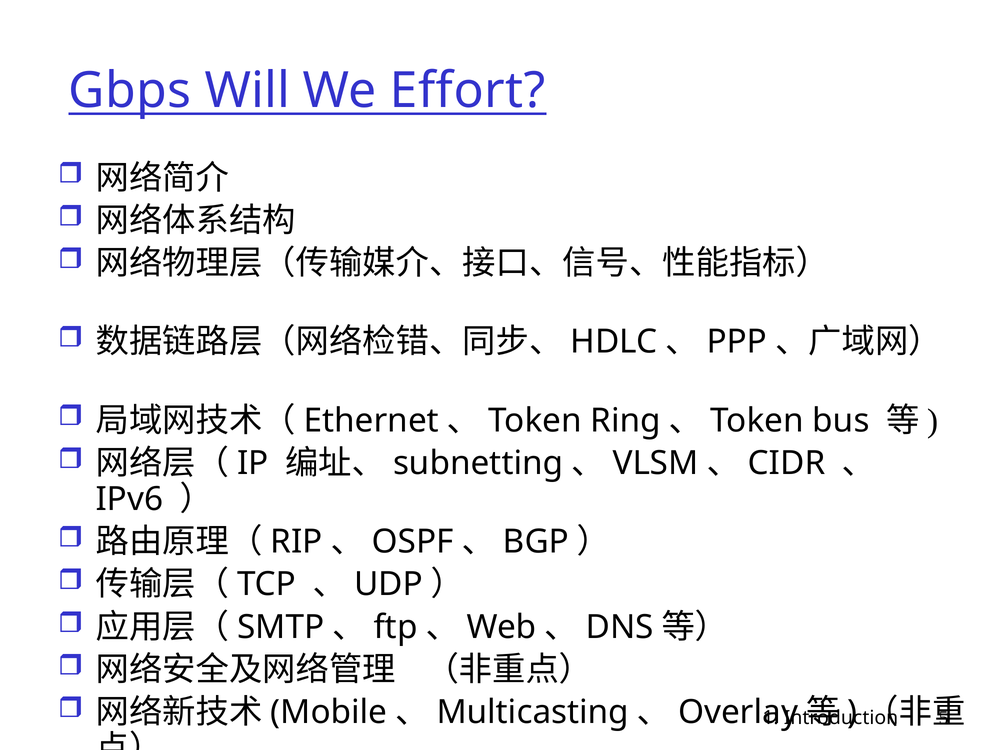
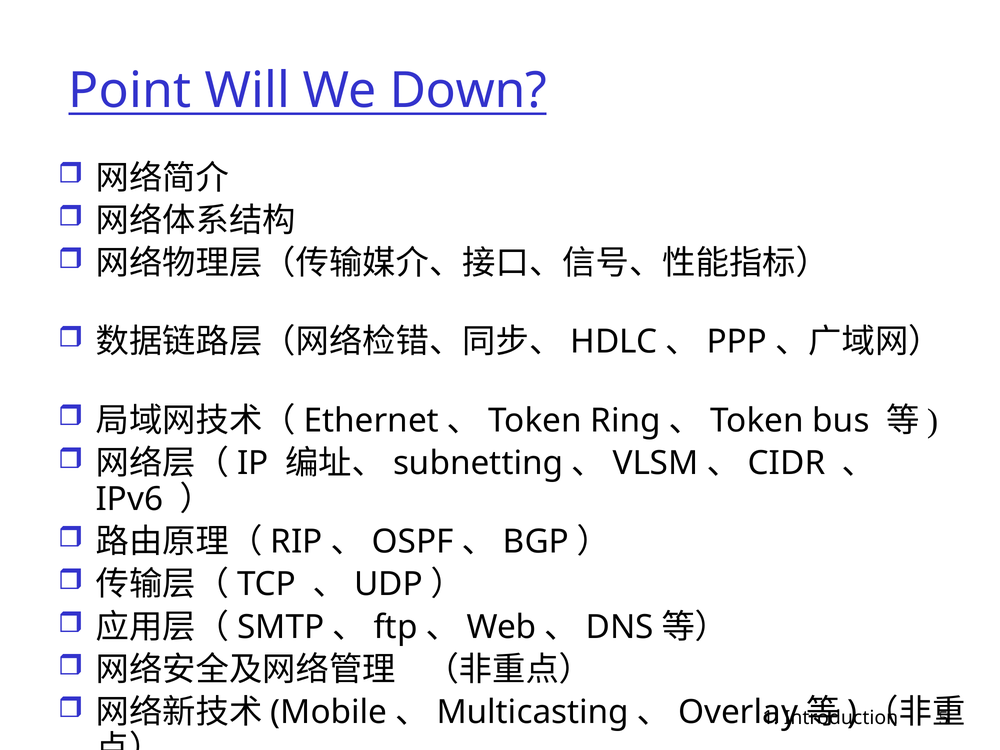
Gbps: Gbps -> Point
Effort: Effort -> Down
